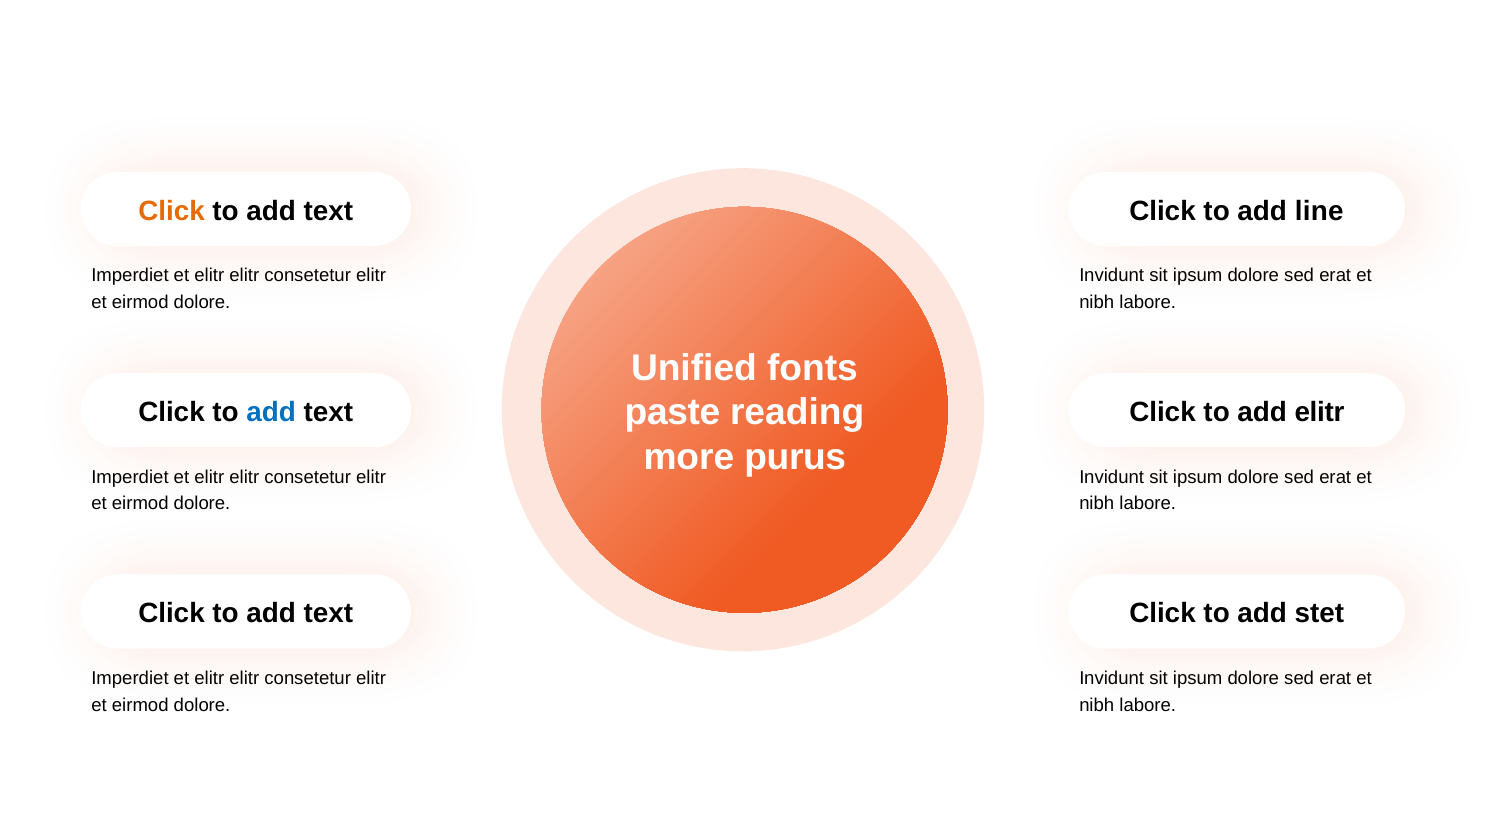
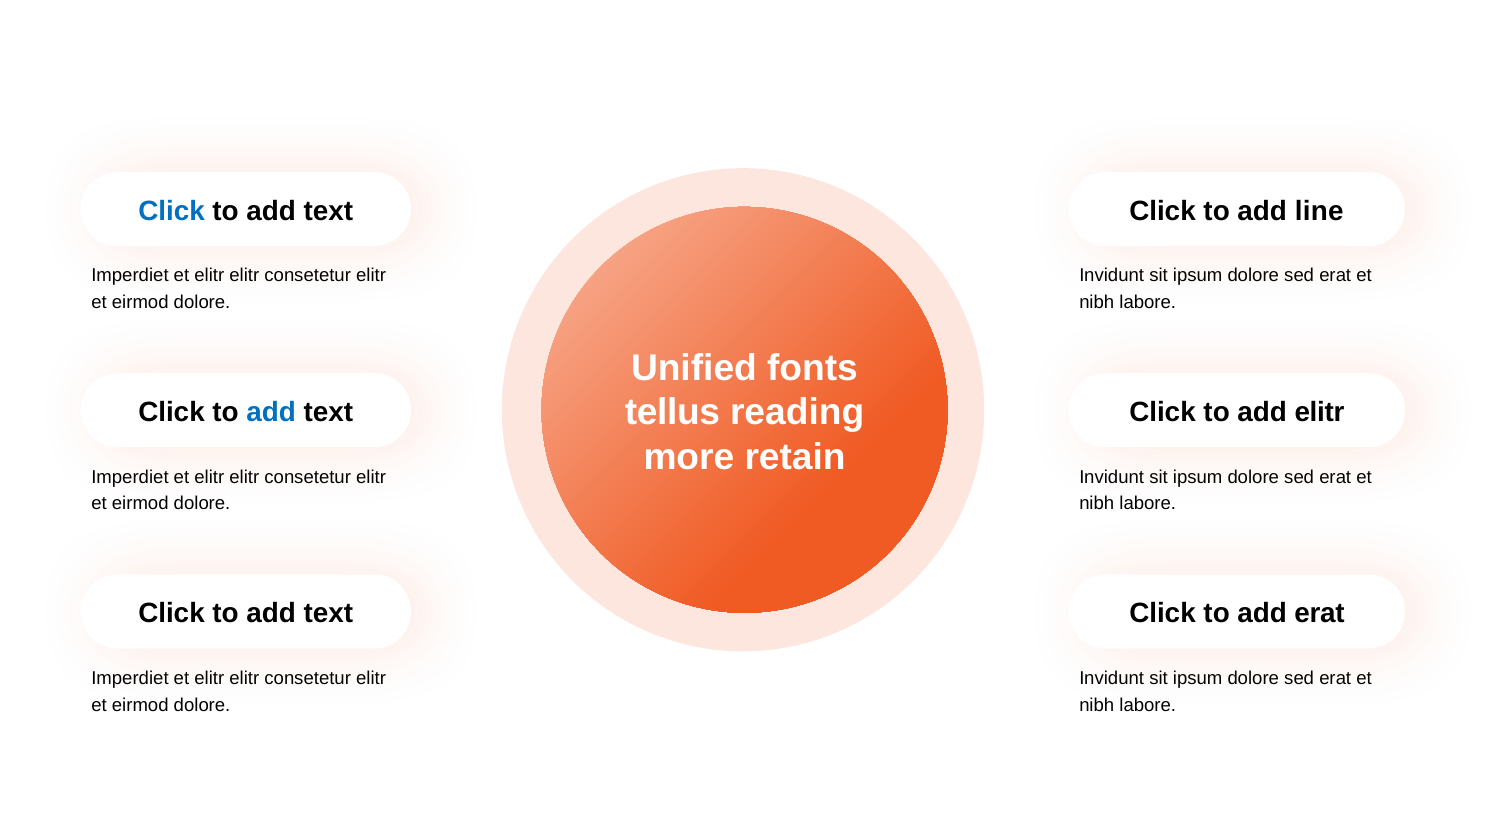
Click at (172, 211) colour: orange -> blue
paste: paste -> tellus
purus: purus -> retain
add stet: stet -> erat
